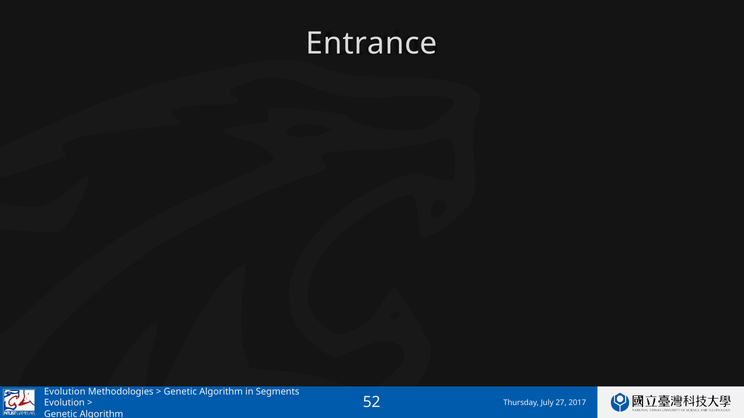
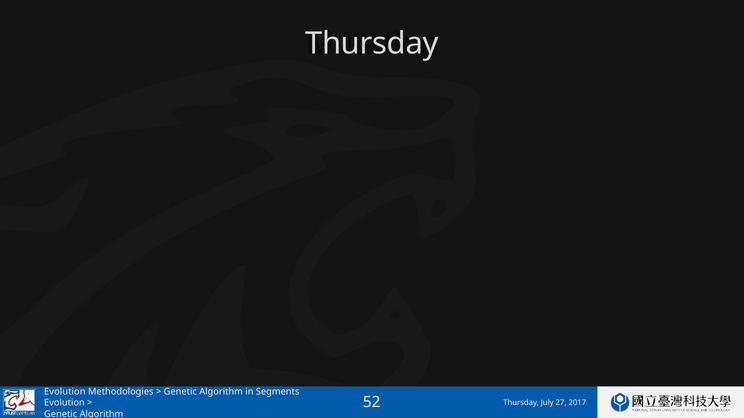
Entrance at (371, 44): Entrance -> Thursday
